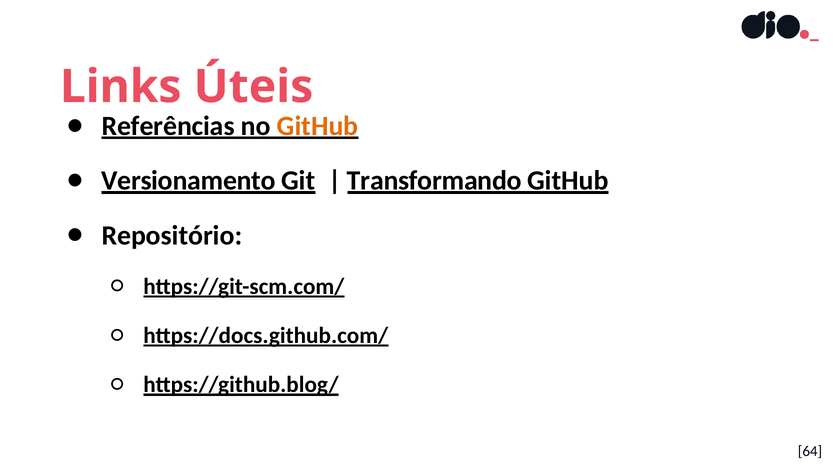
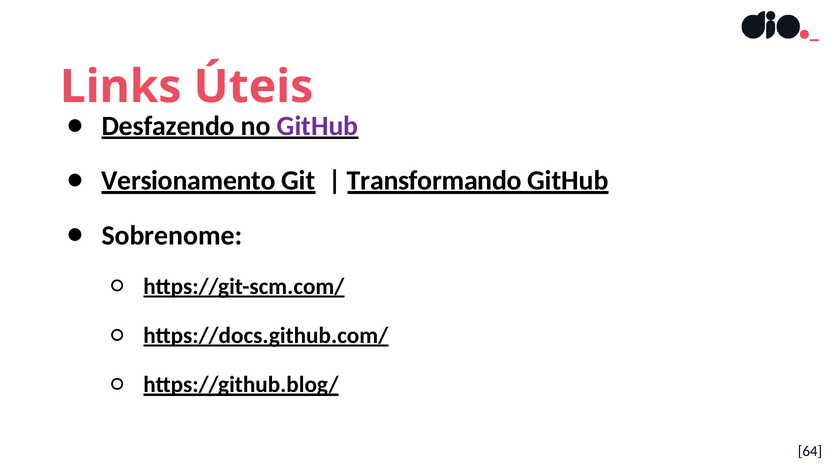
Referências: Referências -> Desfazendo
GitHub at (318, 126) colour: orange -> purple
Repositório: Repositório -> Sobrenome
